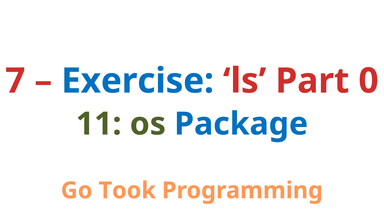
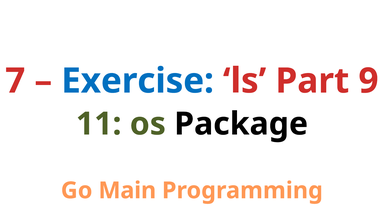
0: 0 -> 9
Package colour: blue -> black
Took: Took -> Main
